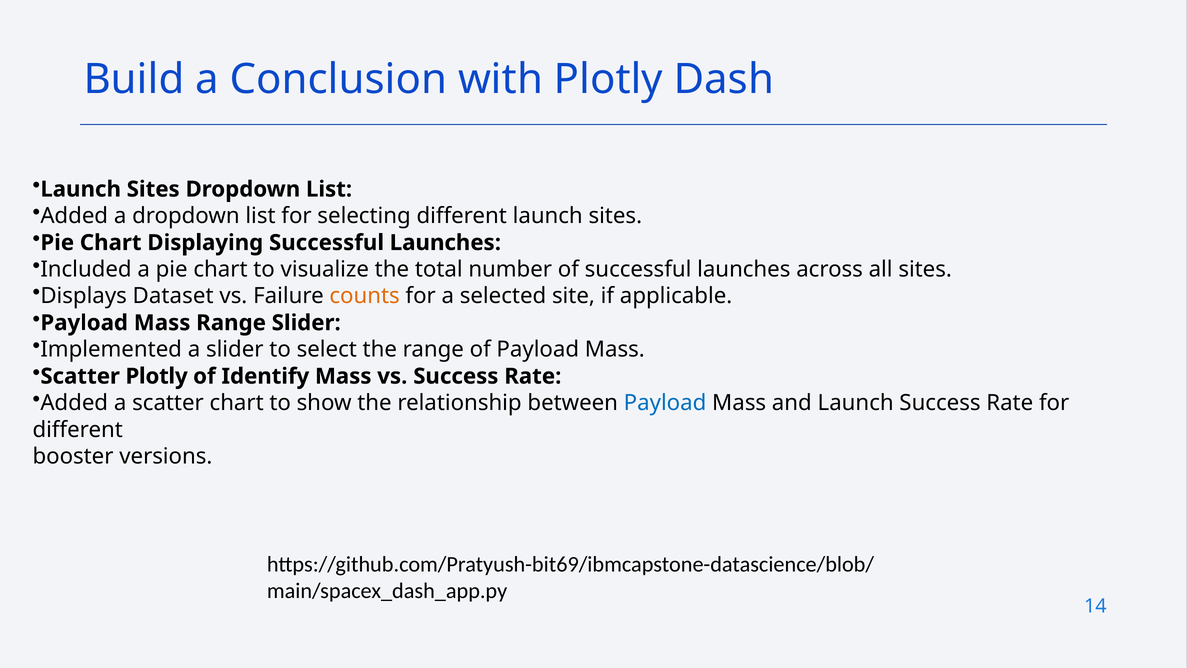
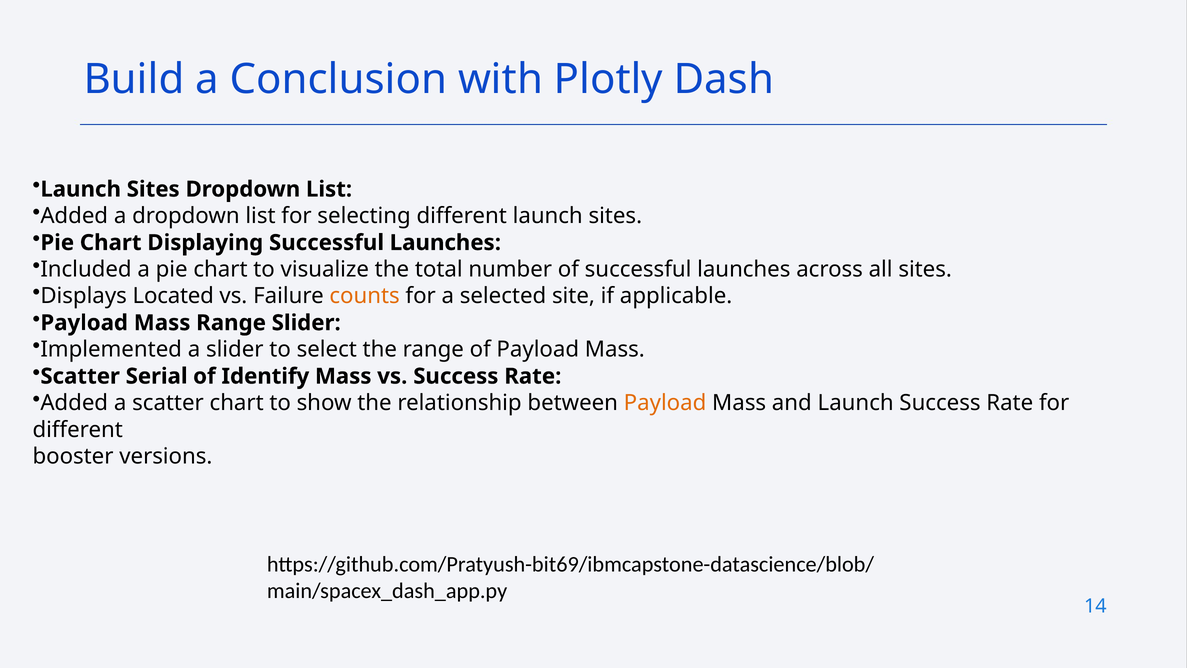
Dataset: Dataset -> Located
Scatter Plotly: Plotly -> Serial
Payload at (665, 403) colour: blue -> orange
